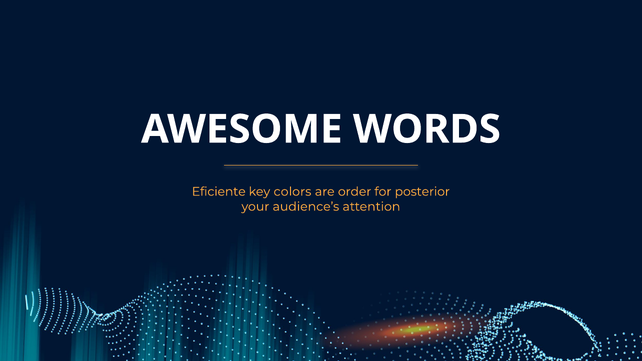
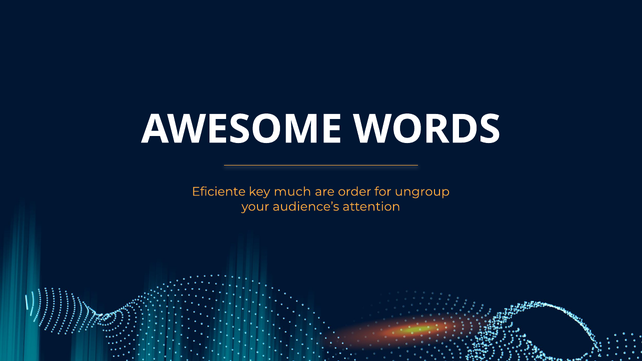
colors: colors -> much
posterior: posterior -> ungroup
